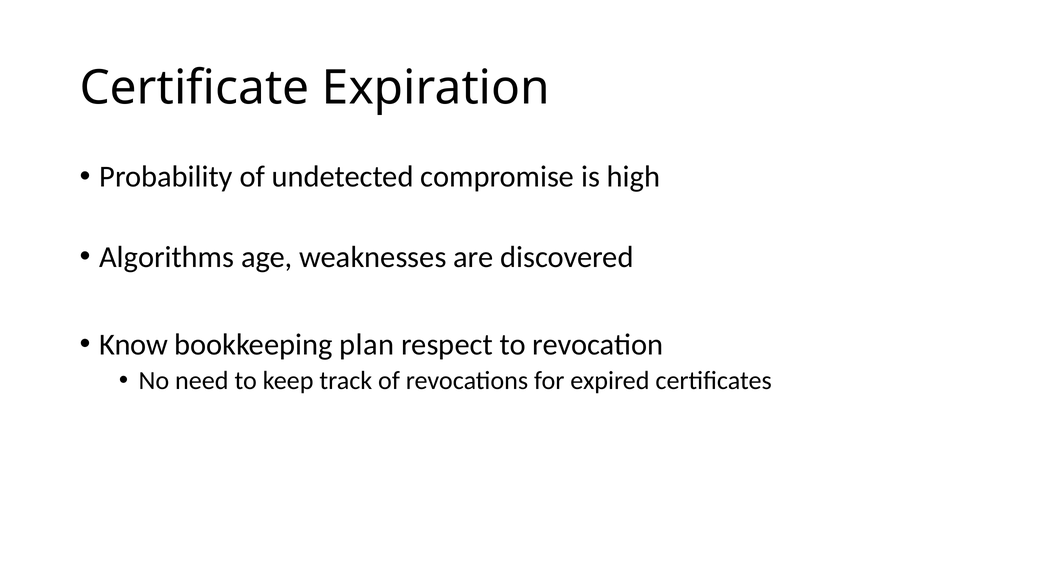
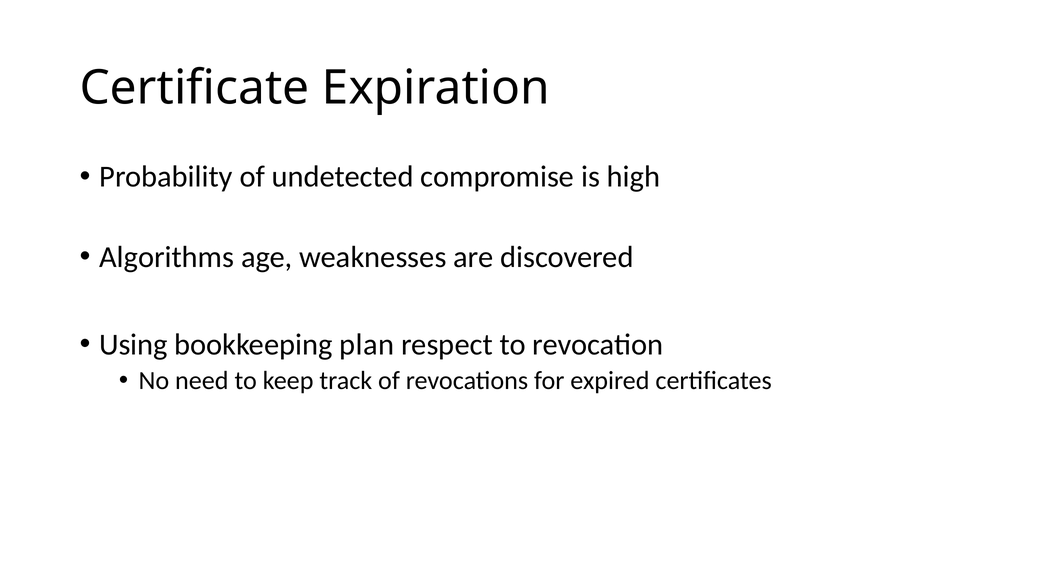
Know: Know -> Using
